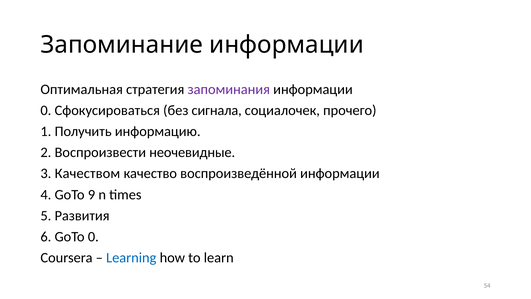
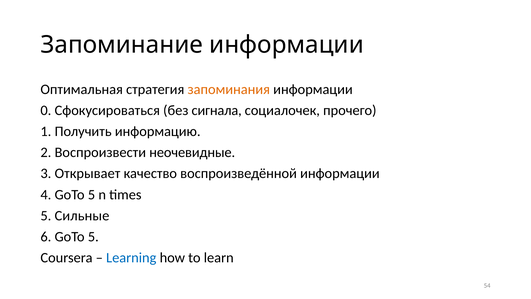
запоминания colour: purple -> orange
Качеством: Качеством -> Открывает
4 GoTo 9: 9 -> 5
Развития: Развития -> Сильные
6 GoTo 0: 0 -> 5
